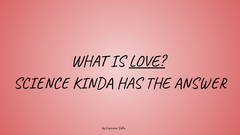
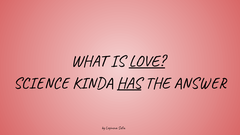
HAS underline: none -> present
